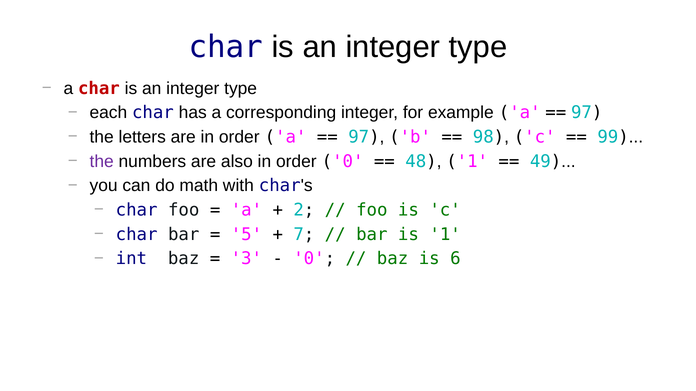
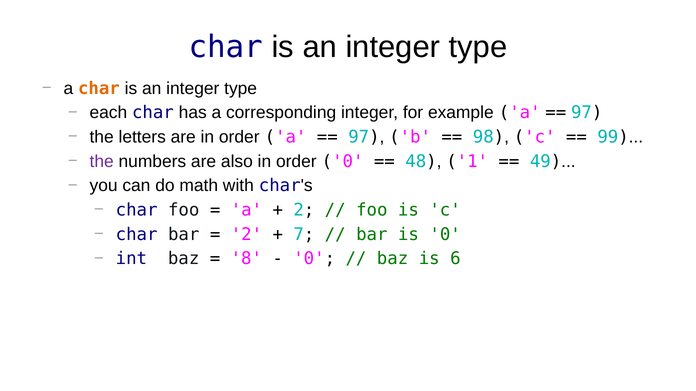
char at (99, 88) colour: red -> orange
5 at (246, 235): 5 -> 2
is 1: 1 -> 0
3: 3 -> 8
